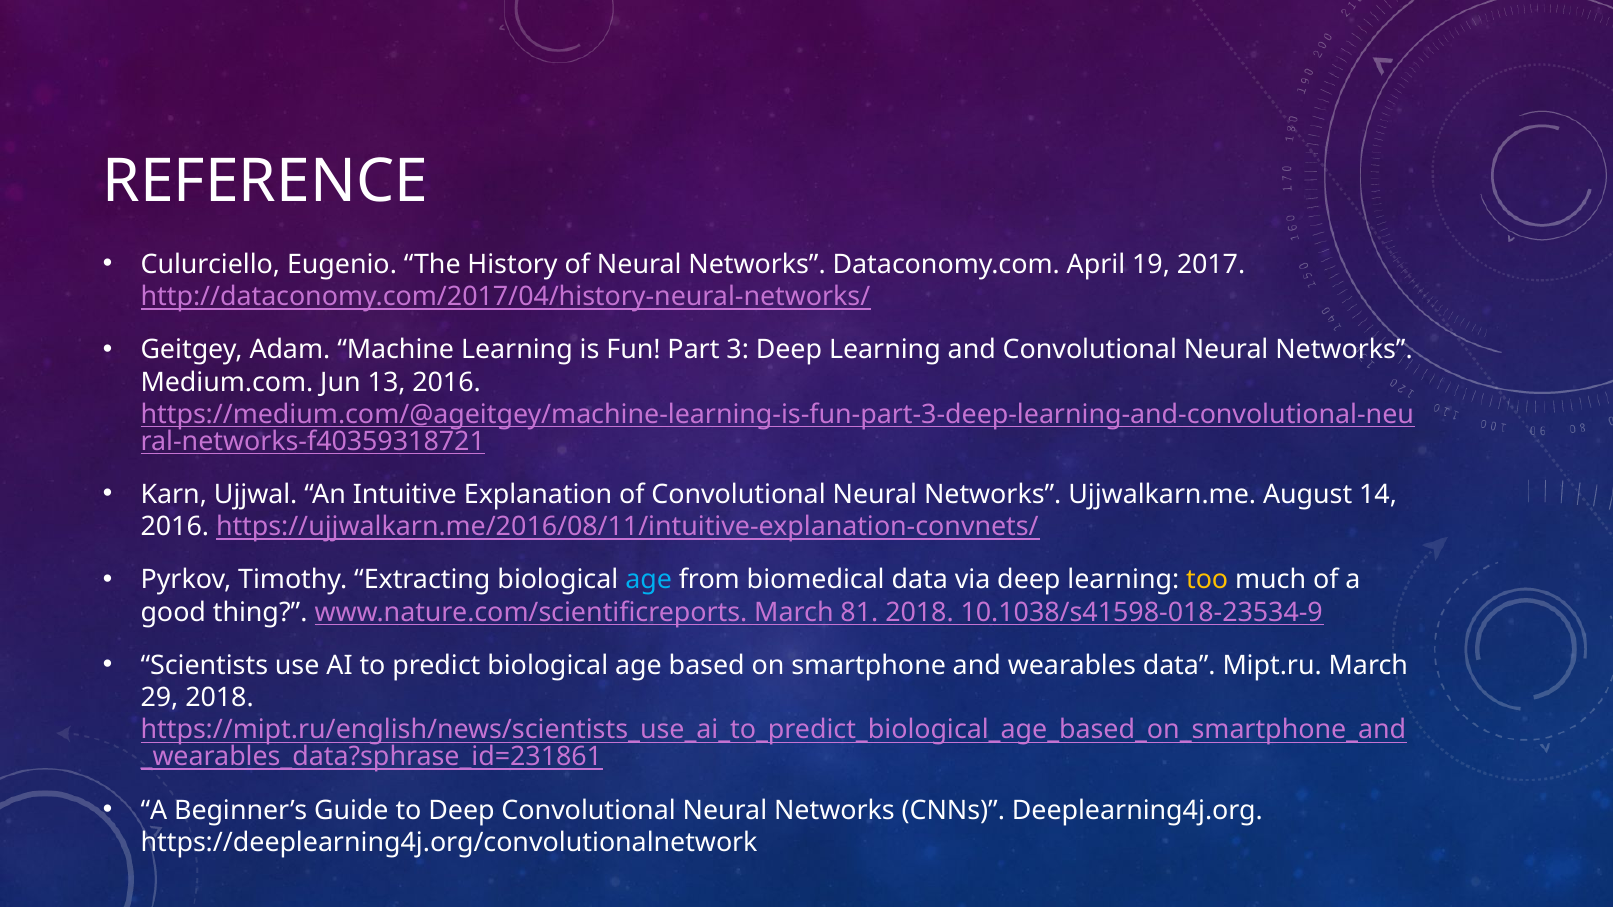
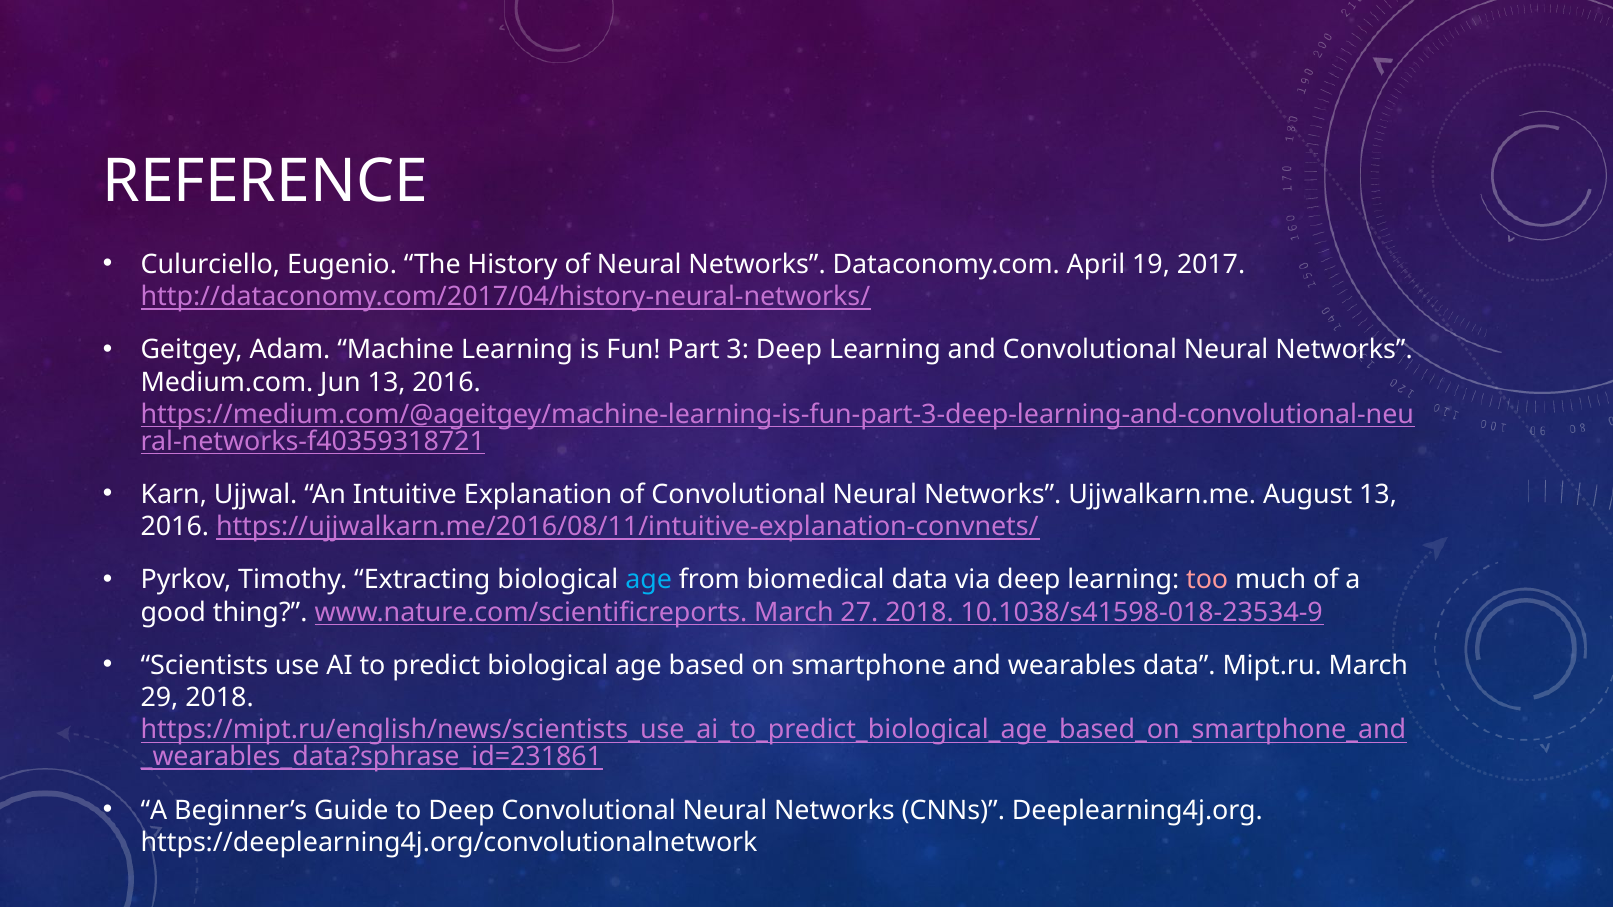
August 14: 14 -> 13
too colour: yellow -> pink
81: 81 -> 27
